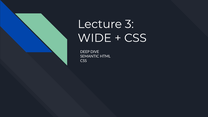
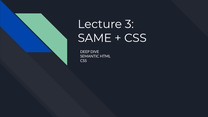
WIDE: WIDE -> SAME
